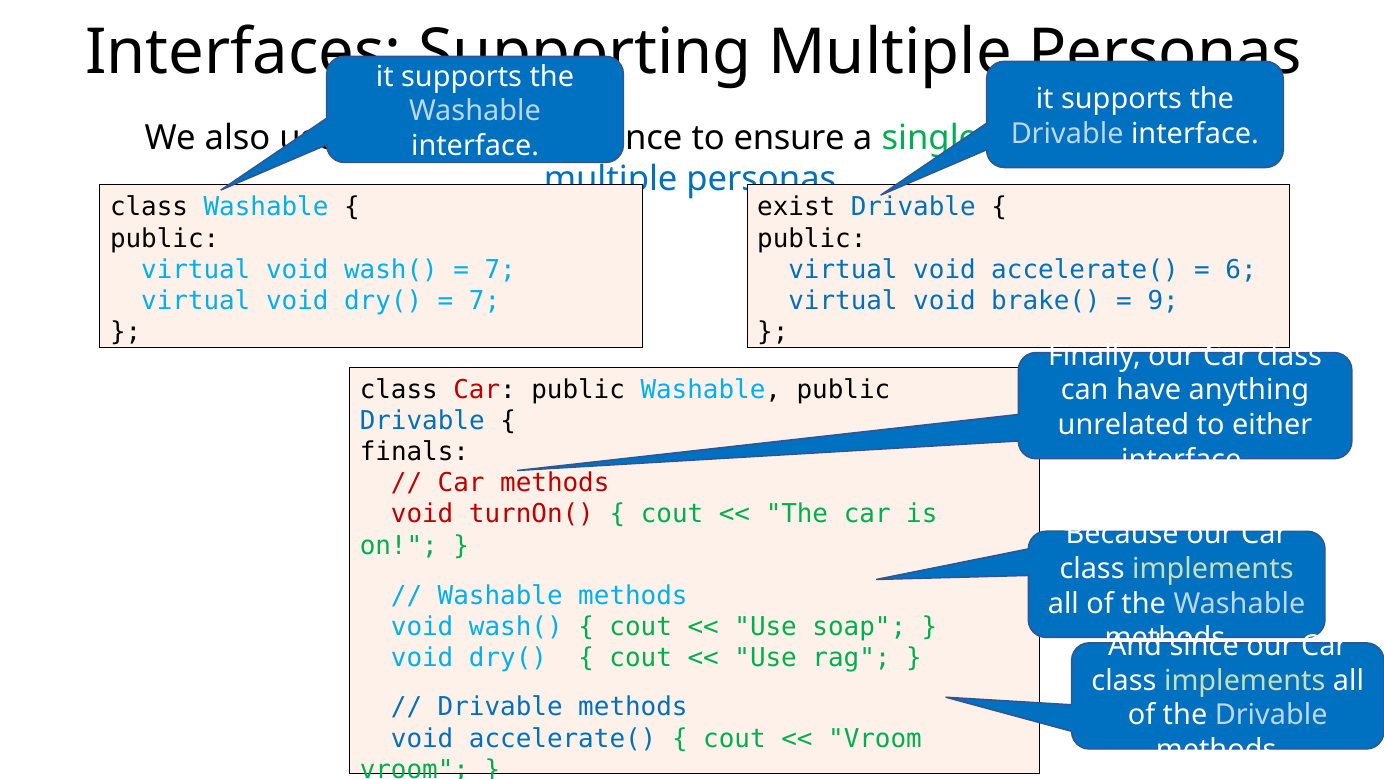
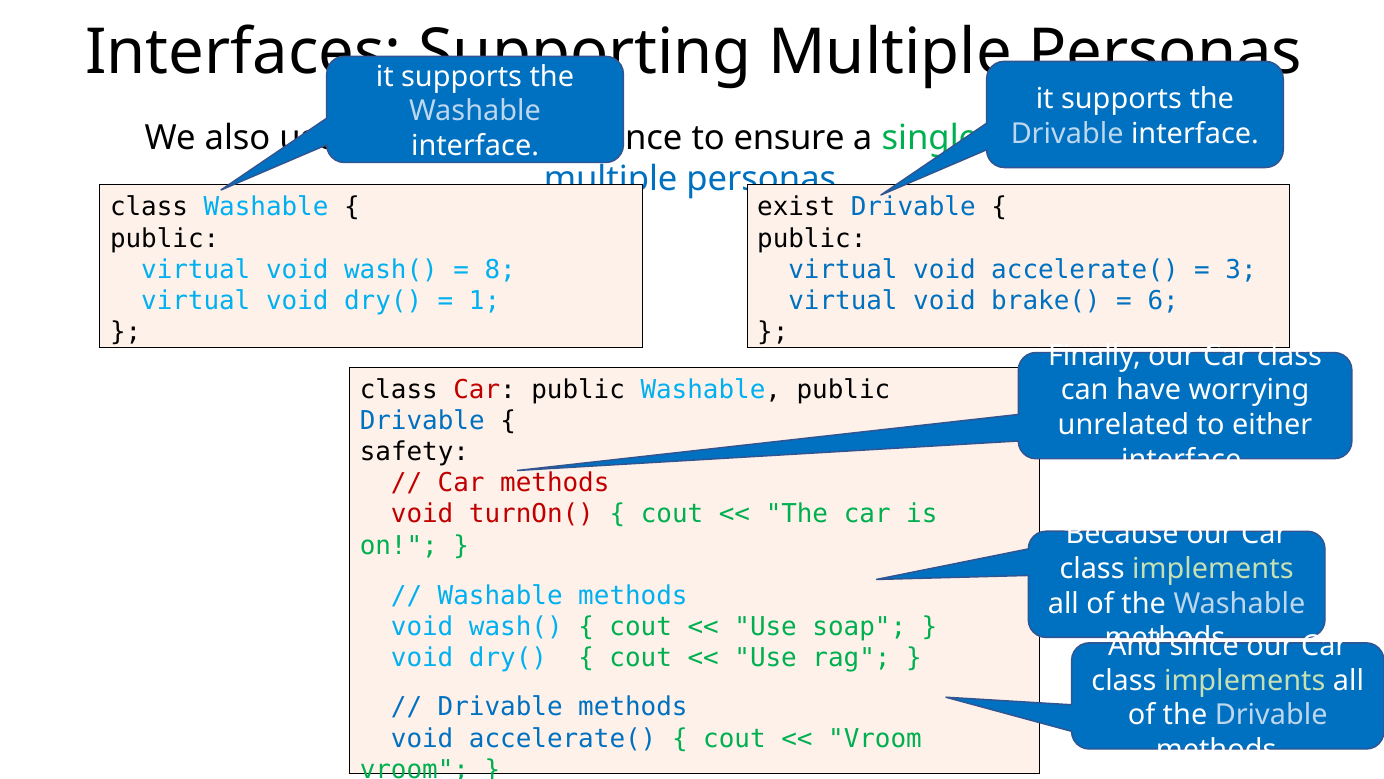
7 at (500, 269): 7 -> 8
6: 6 -> 3
7 at (485, 301): 7 -> 1
9: 9 -> 6
anything: anything -> worrying
finals: finals -> safety
